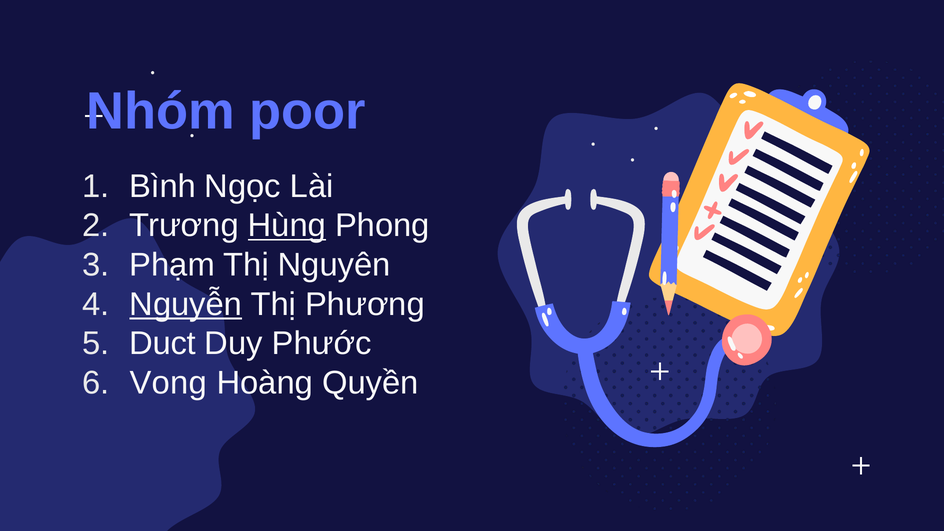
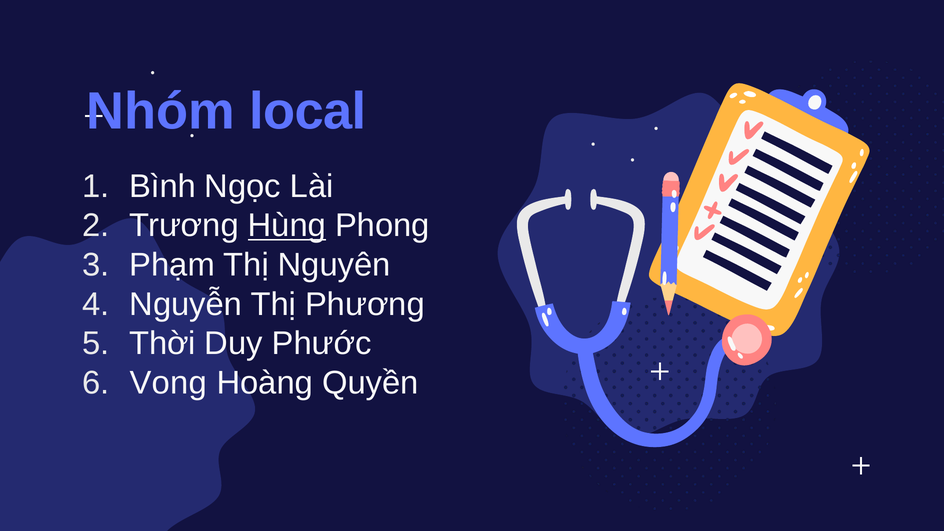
poor: poor -> local
Nguyễn underline: present -> none
Duct: Duct -> Thời
